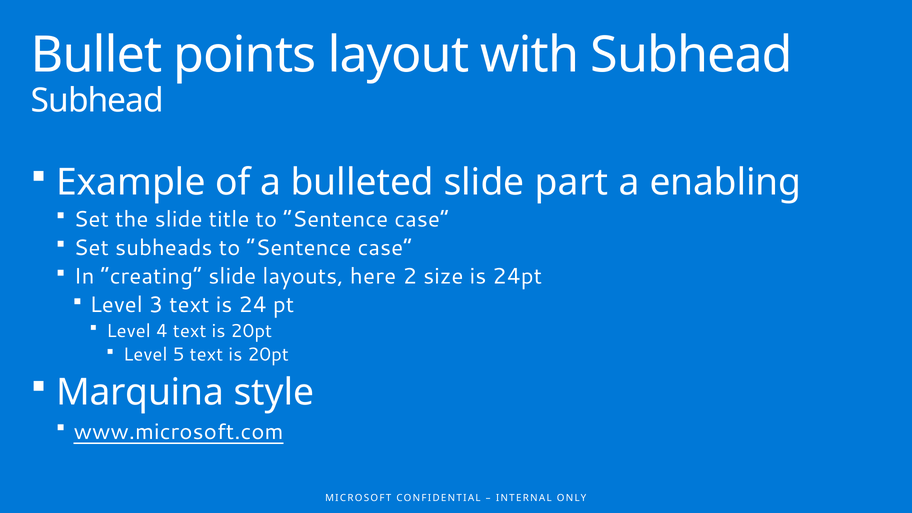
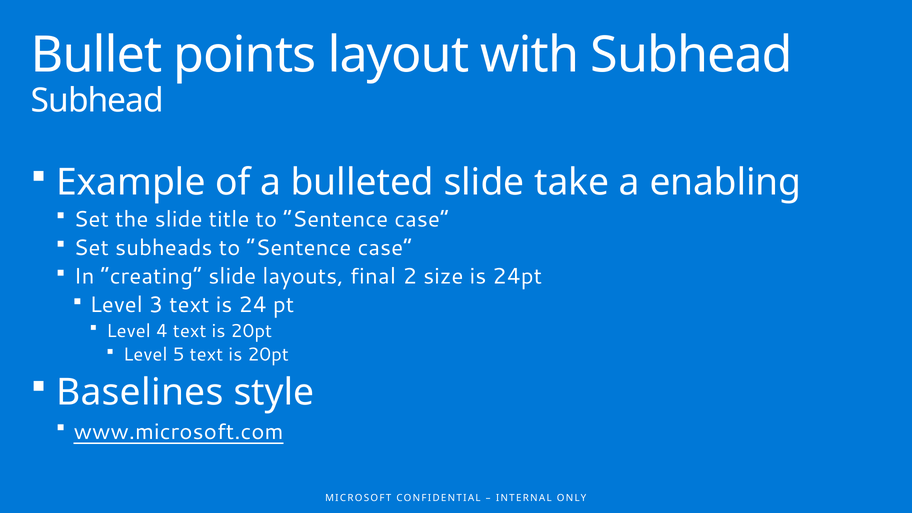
part: part -> take
here: here -> final
Marquina: Marquina -> Baselines
